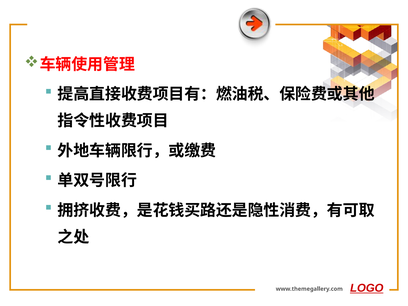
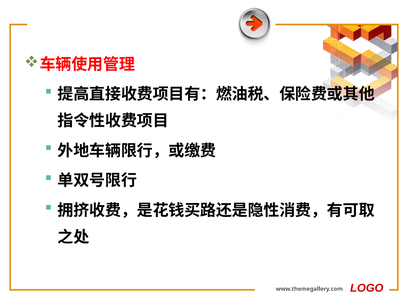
LOGO underline: present -> none
